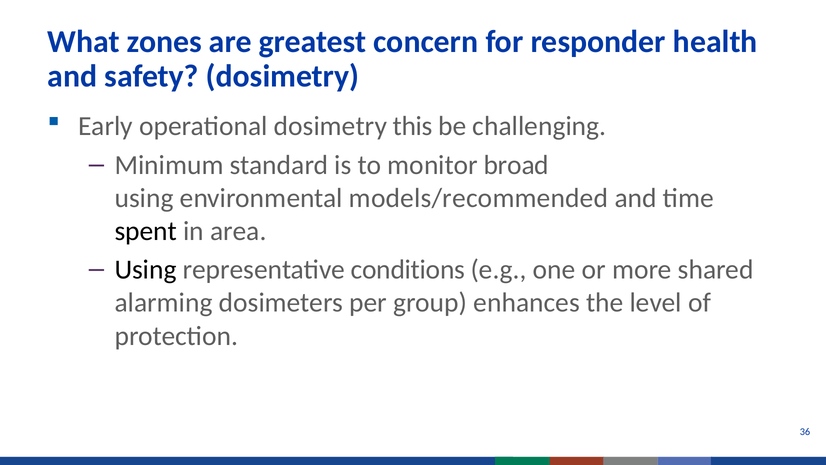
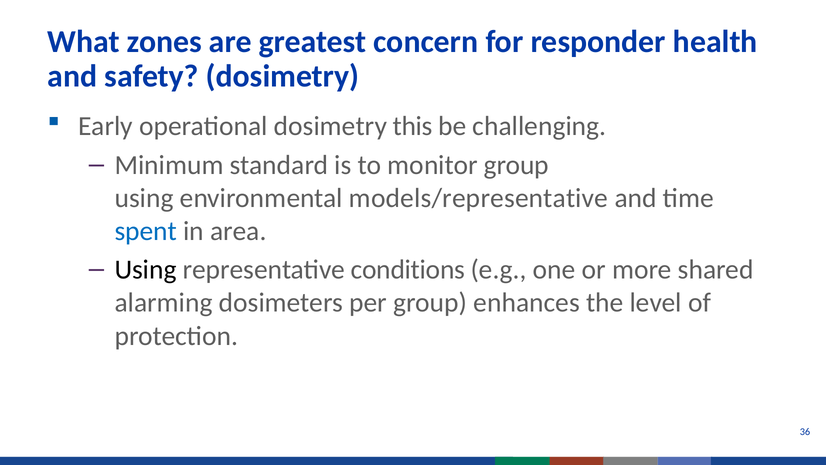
monitor broad: broad -> group
models/recommended: models/recommended -> models/representative
spent colour: black -> blue
